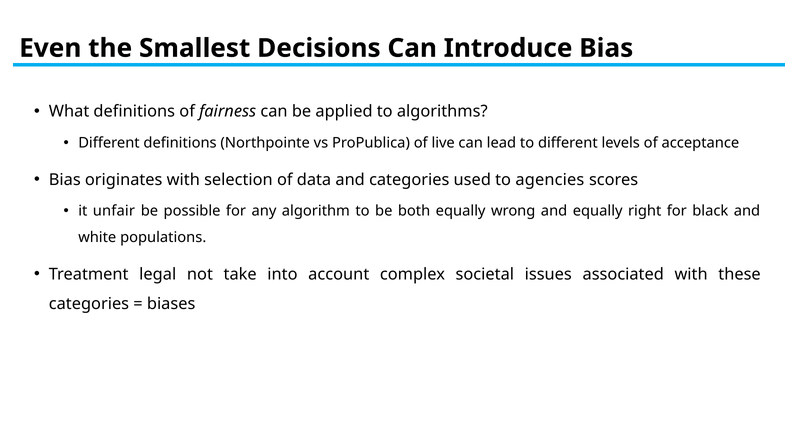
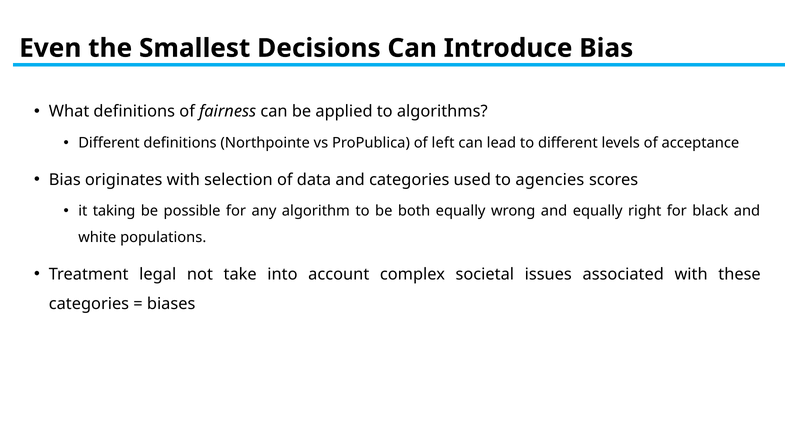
live: live -> left
unfair: unfair -> taking
